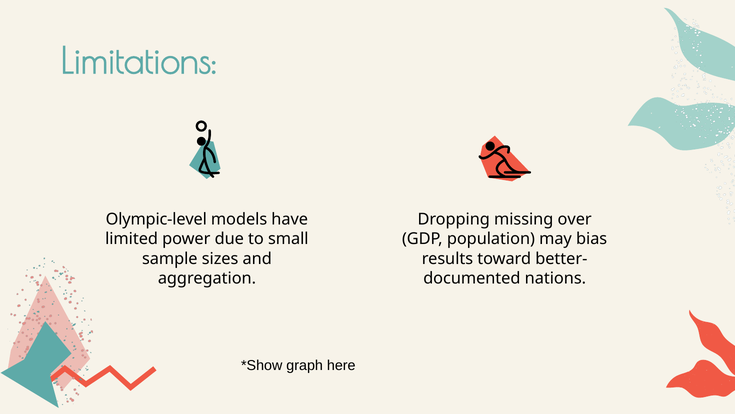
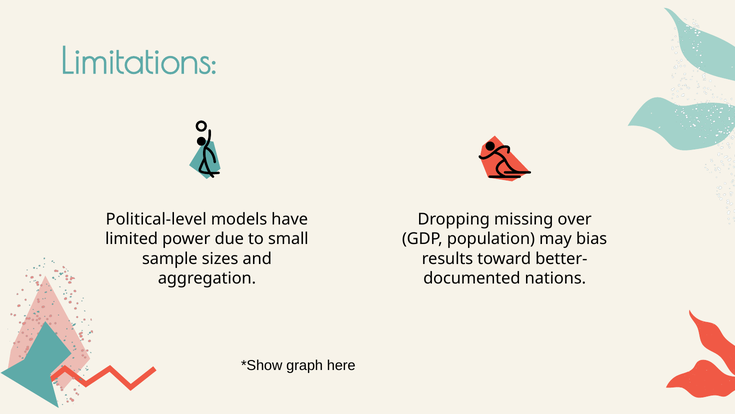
Olympic-level: Olympic-level -> Political-level
